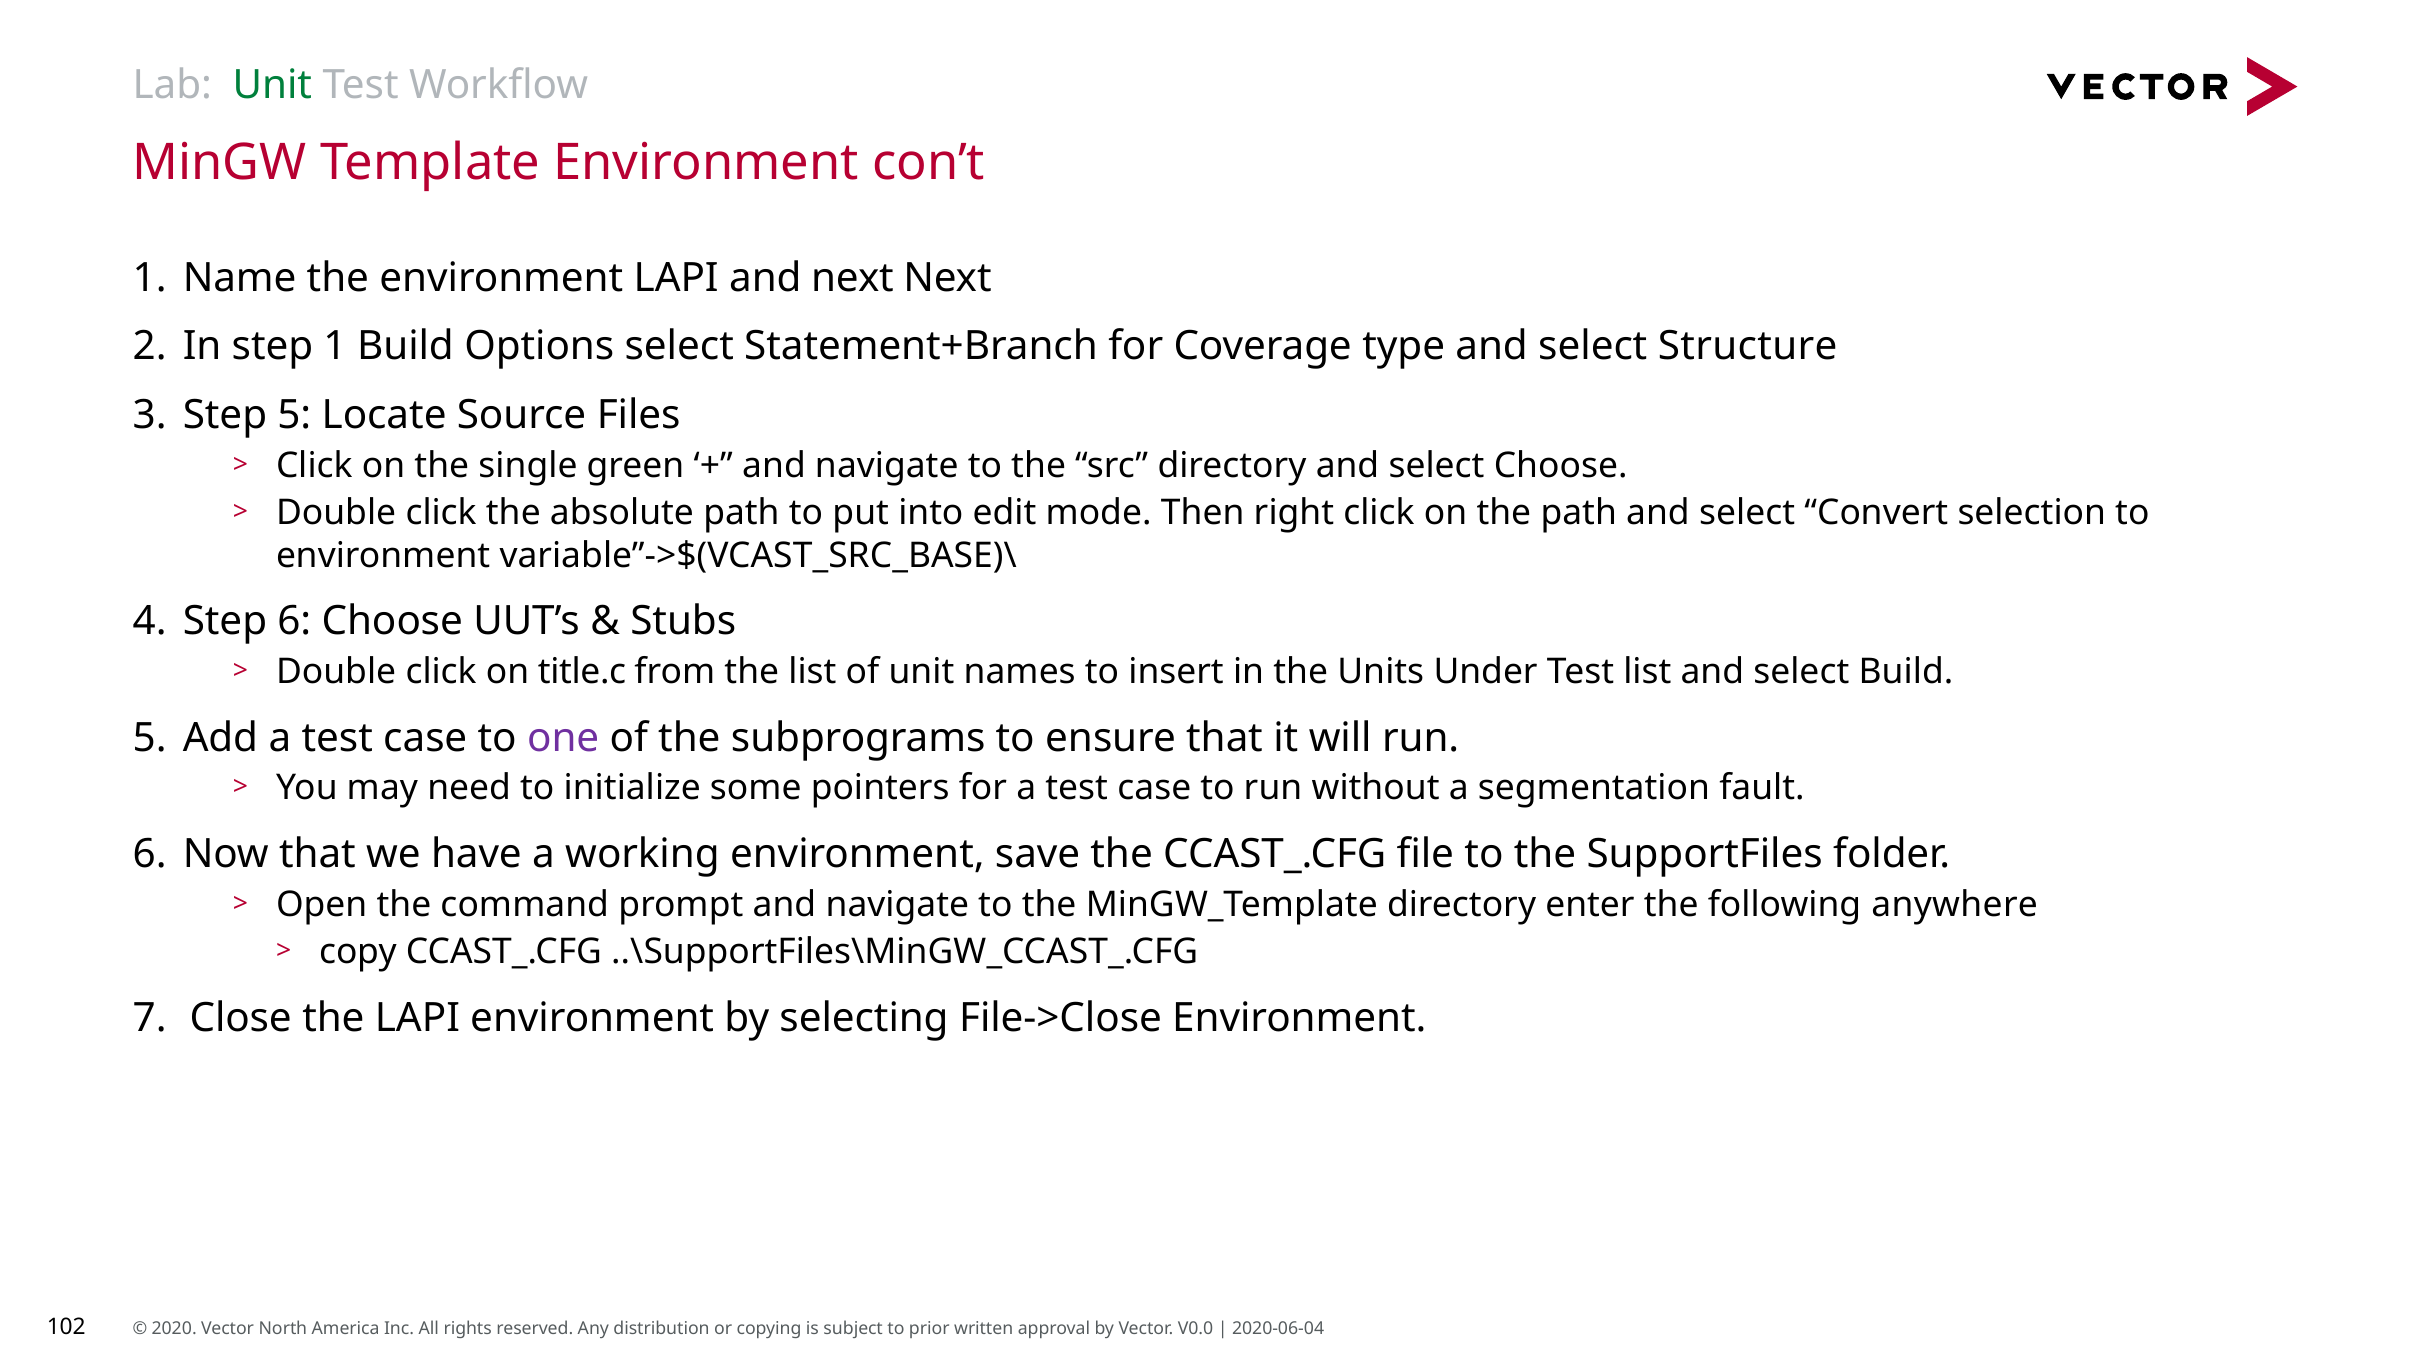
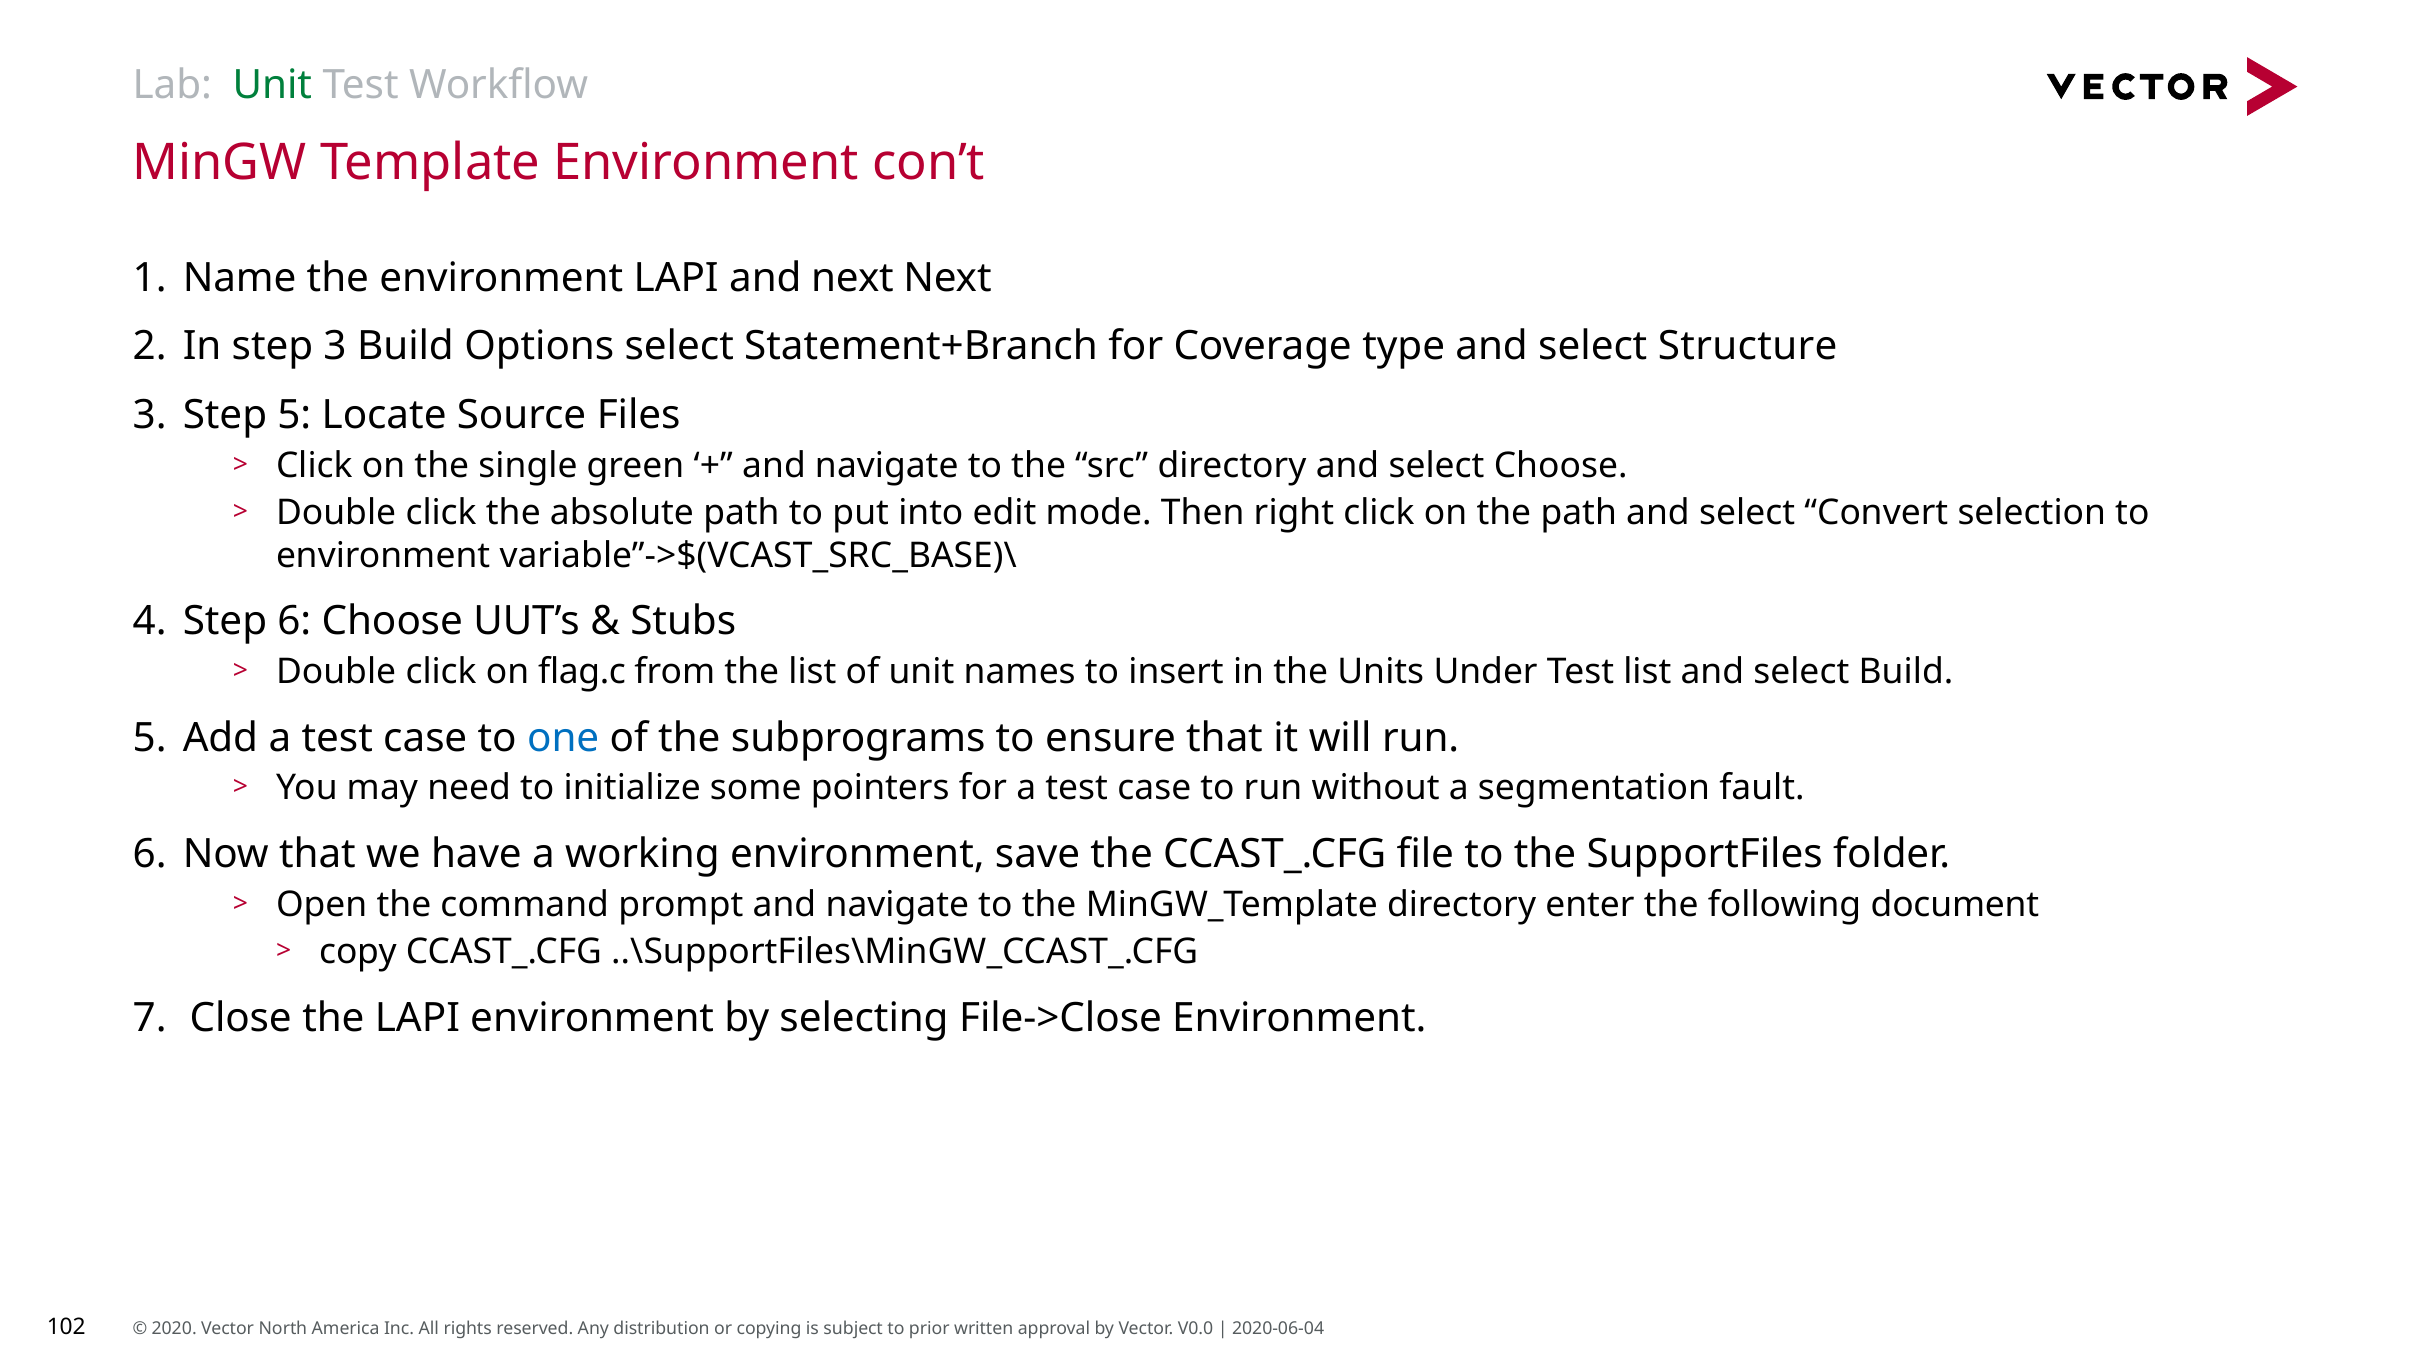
step 1: 1 -> 3
title.c: title.c -> flag.c
one colour: purple -> blue
anywhere: anywhere -> document
